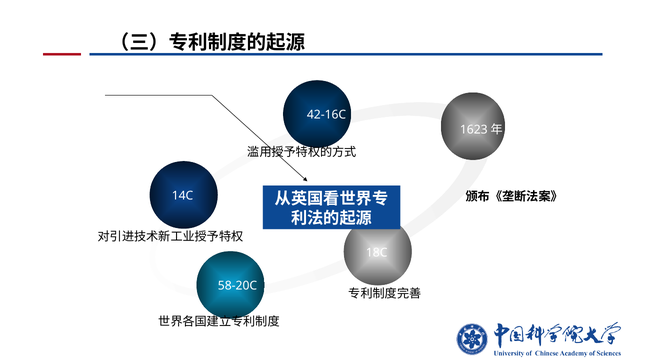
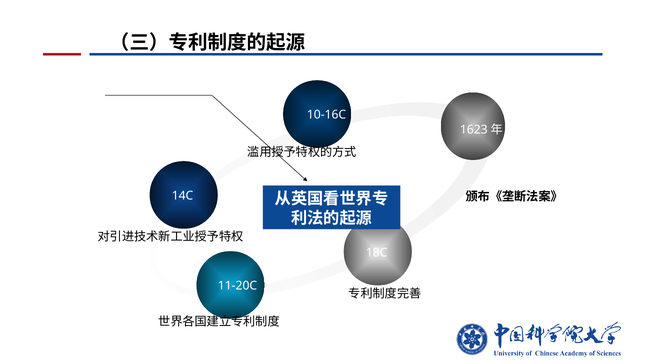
42-16C: 42-16C -> 10-16C
58-20C: 58-20C -> 11-20C
